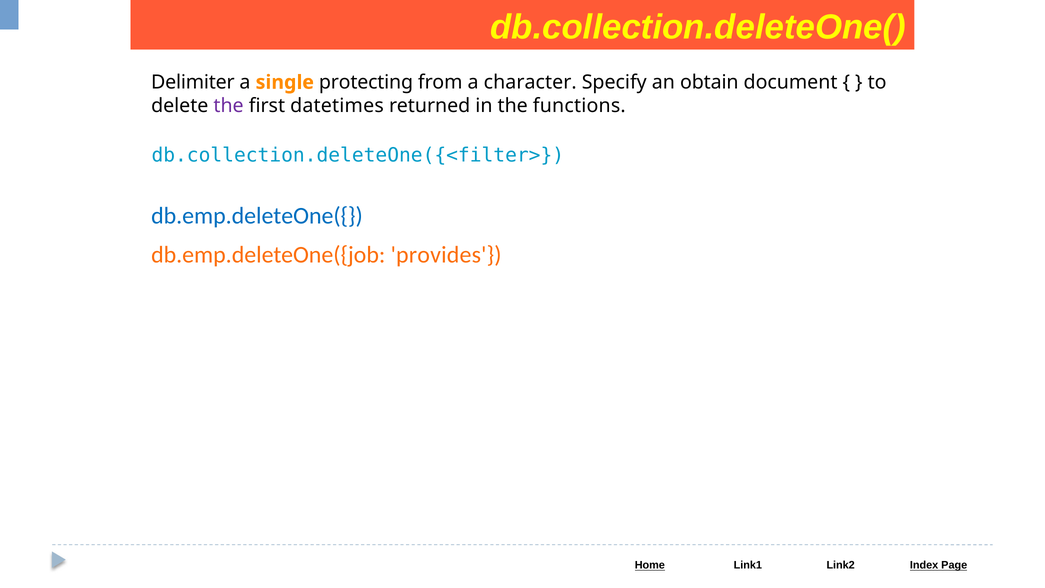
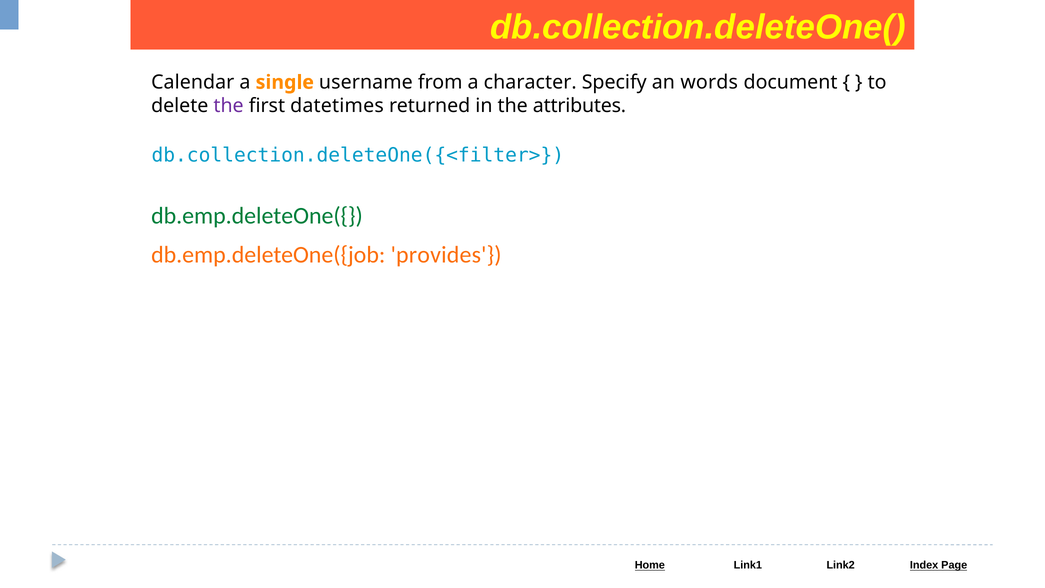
Delimiter: Delimiter -> Calendar
protecting: protecting -> username
obtain: obtain -> words
functions: functions -> attributes
db.emp.deleteOne({ colour: blue -> green
